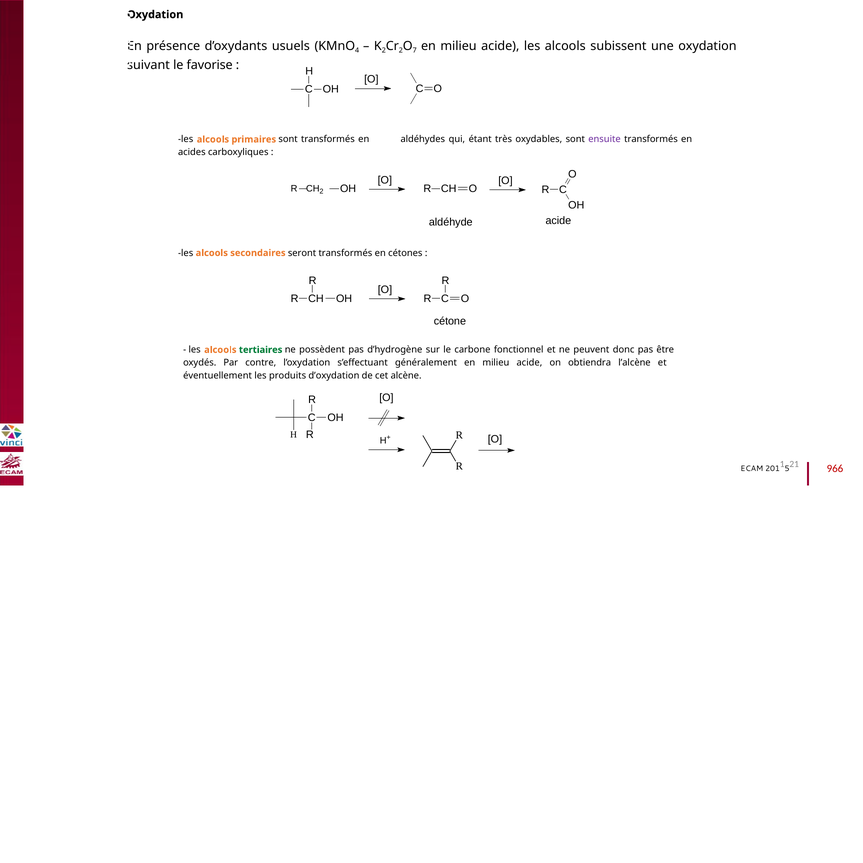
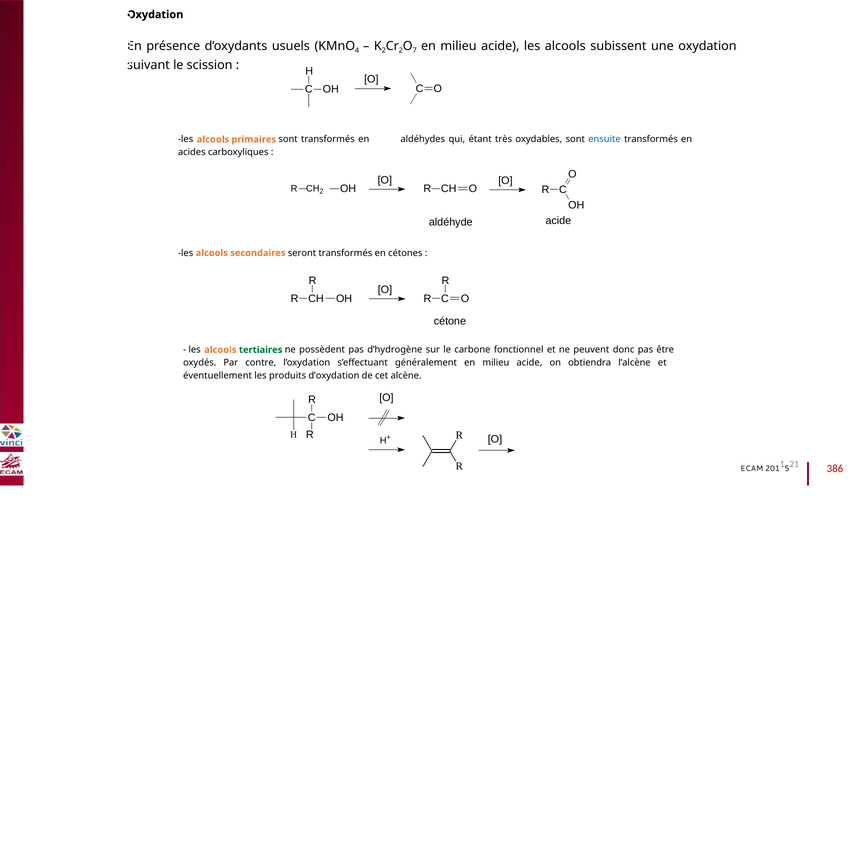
favorise: favorise -> scission
ensuite colour: purple -> blue
966: 966 -> 386
